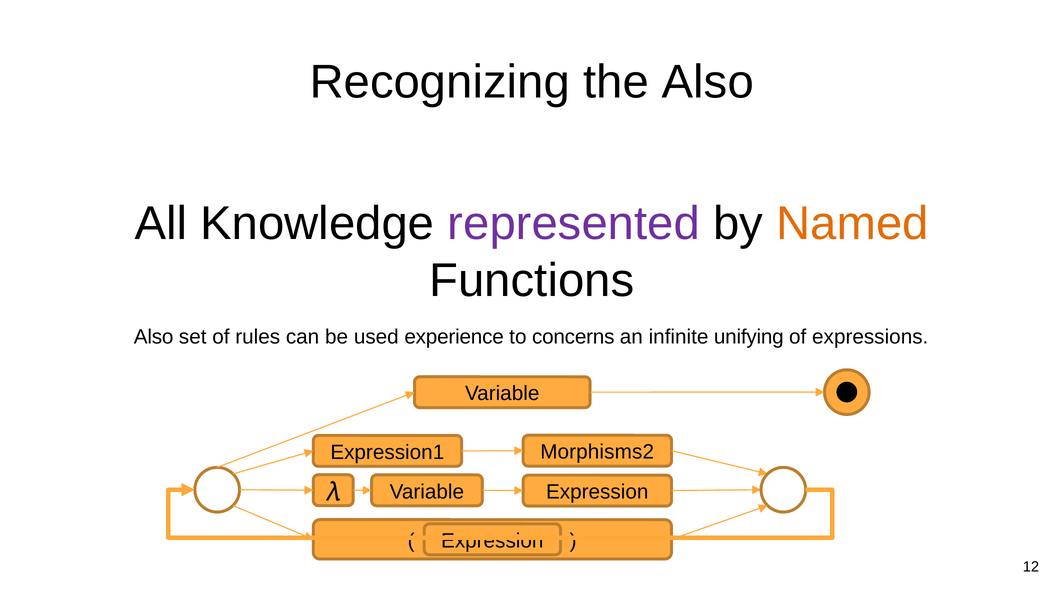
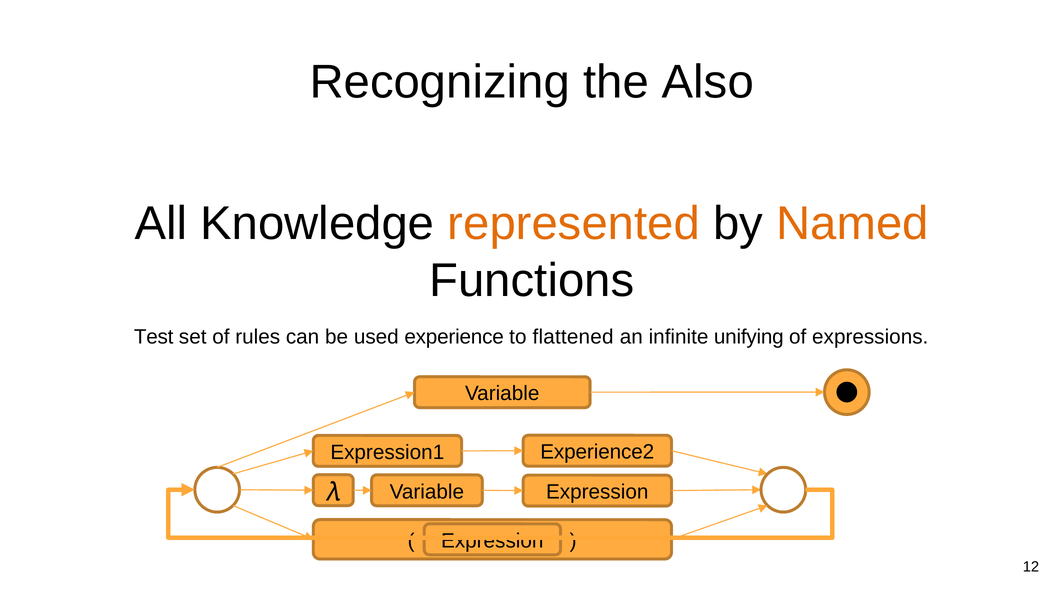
represented colour: purple -> orange
Also at (154, 337): Also -> Test
concerns: concerns -> flattened
Morphisms2: Morphisms2 -> Experience2
